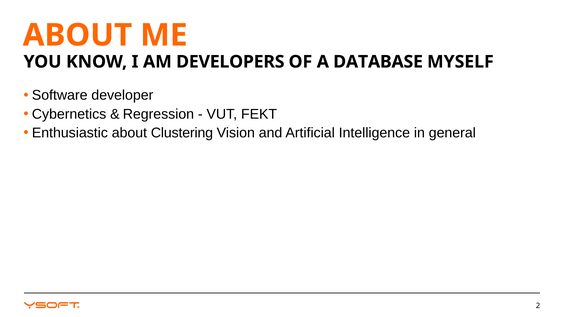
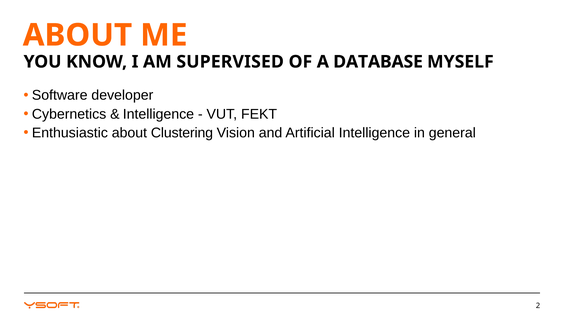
DEVELOPERS: DEVELOPERS -> SUPERVISED
Regression at (158, 114): Regression -> Intelligence
